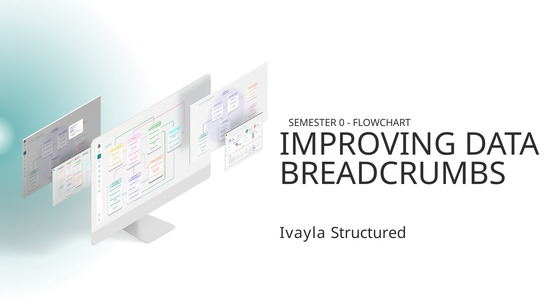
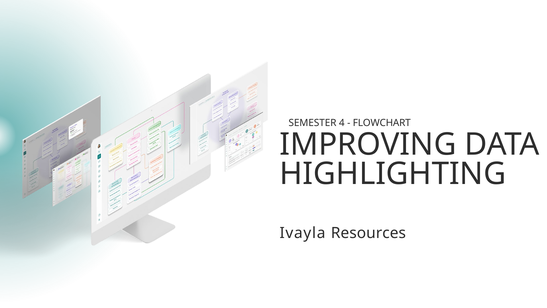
0: 0 -> 4
BREADCRUMBS: BREADCRUMBS -> HIGHLIGHTING
Structured: Structured -> Resources
